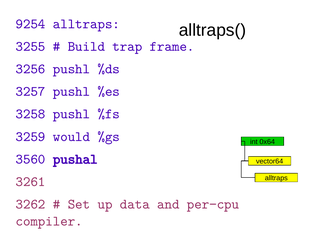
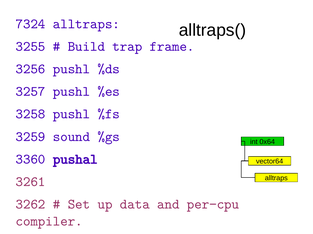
9254: 9254 -> 7324
would: would -> sound
3560: 3560 -> 3360
